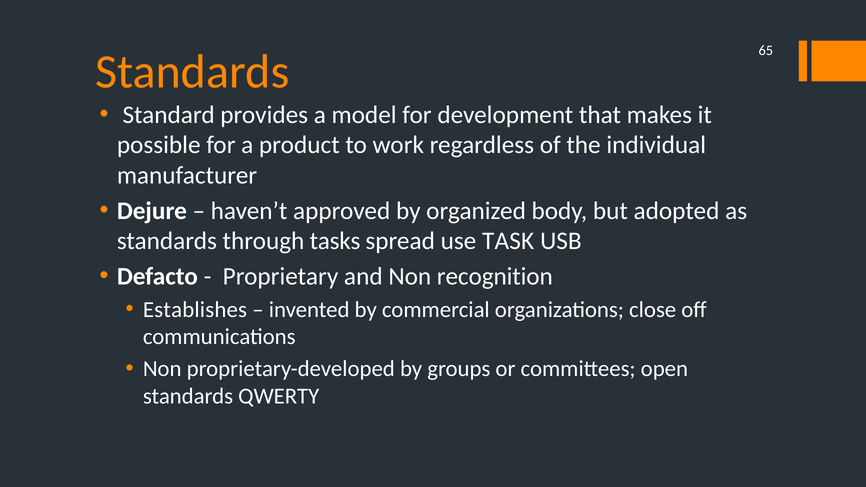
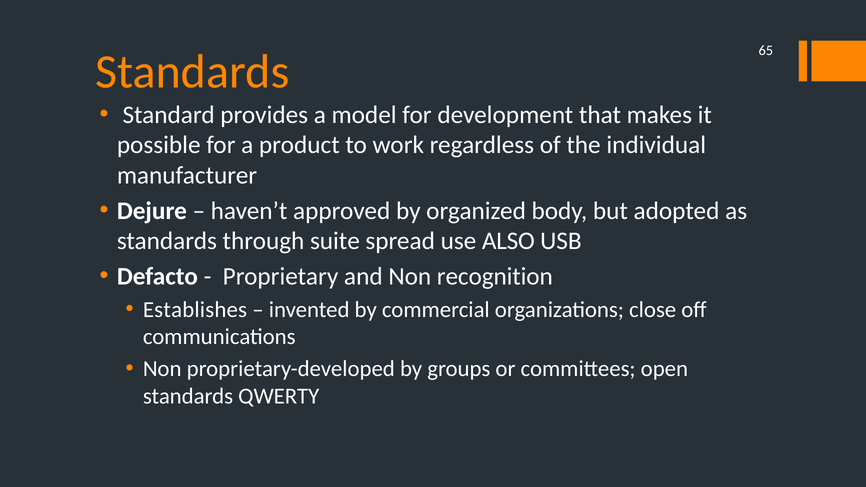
tasks: tasks -> suite
TASK: TASK -> ALSO
